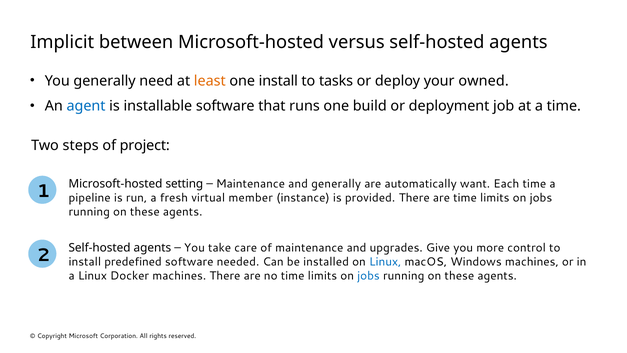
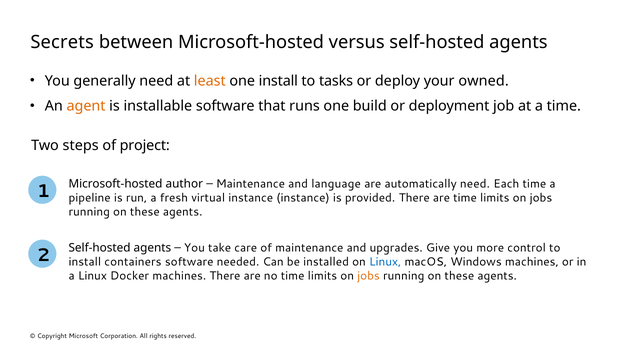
Implicit: Implicit -> Secrets
agent colour: blue -> orange
setting: setting -> author
and generally: generally -> language
automatically want: want -> need
virtual member: member -> instance
predefined: predefined -> containers
jobs at (369, 276) colour: blue -> orange
